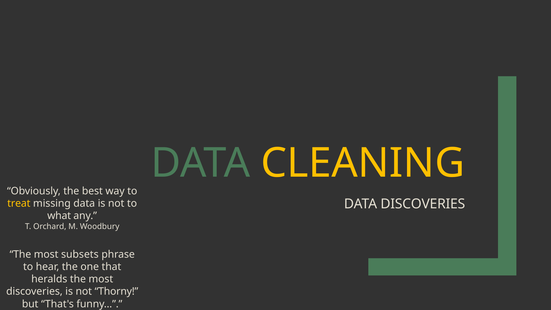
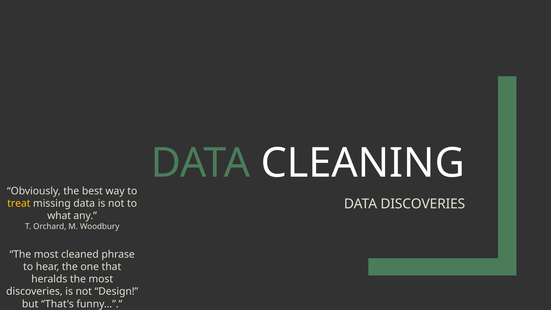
CLEANING colour: yellow -> white
subsets: subsets -> cleaned
Thorny: Thorny -> Design
